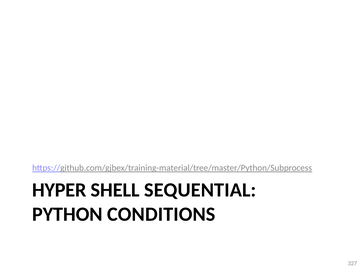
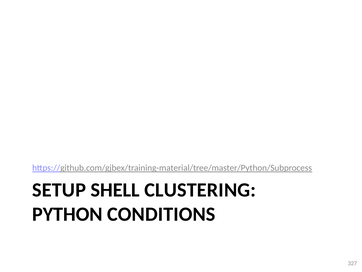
HYPER: HYPER -> SETUP
SEQUENTIAL: SEQUENTIAL -> CLUSTERING
